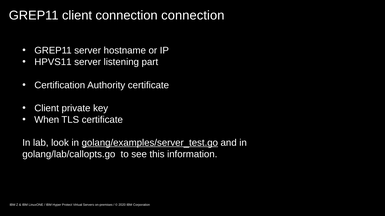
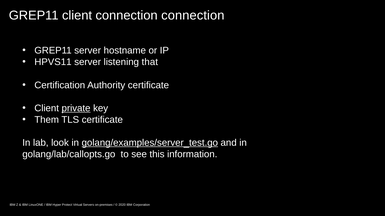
part: part -> that
private underline: none -> present
When: When -> Them
